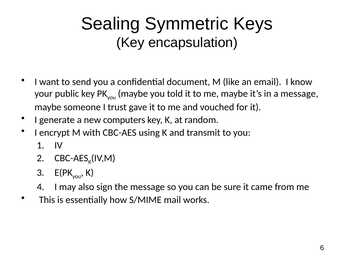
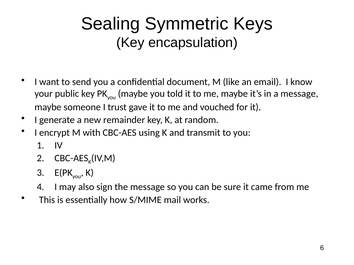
computers: computers -> remainder
